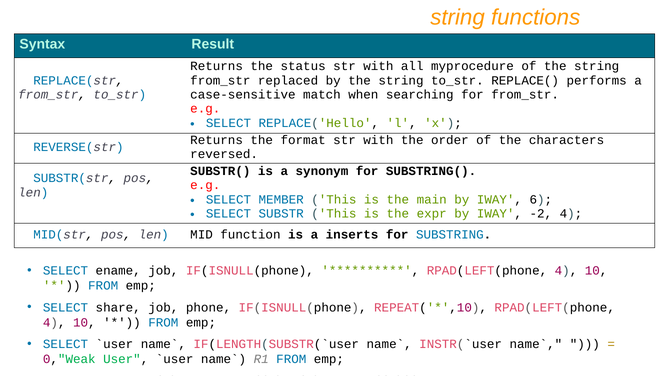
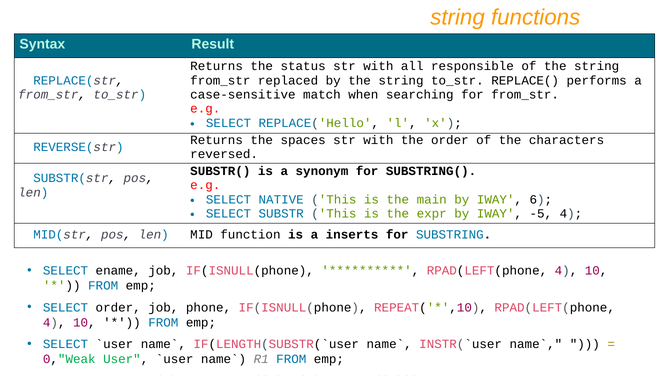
myprocedure: myprocedure -> responsible
format: format -> spaces
MEMBER: MEMBER -> NATIVE
-2: -2 -> -5
SELECT share: share -> order
